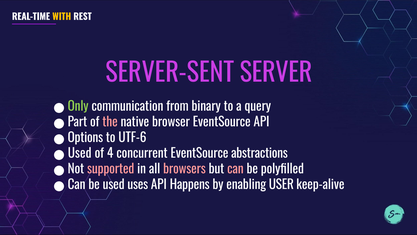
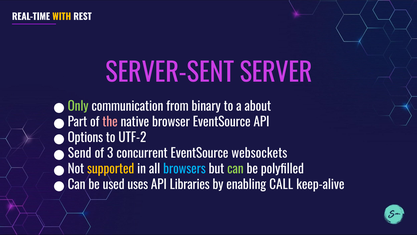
query: query -> about
UTF-6: UTF-6 -> UTF-2
Used at (80, 153): Used -> Send
4: 4 -> 3
abstractions: abstractions -> websockets
supported colour: pink -> yellow
browsers colour: pink -> light blue
can at (235, 169) colour: pink -> light green
Happens: Happens -> Libraries
USER: USER -> CALL
